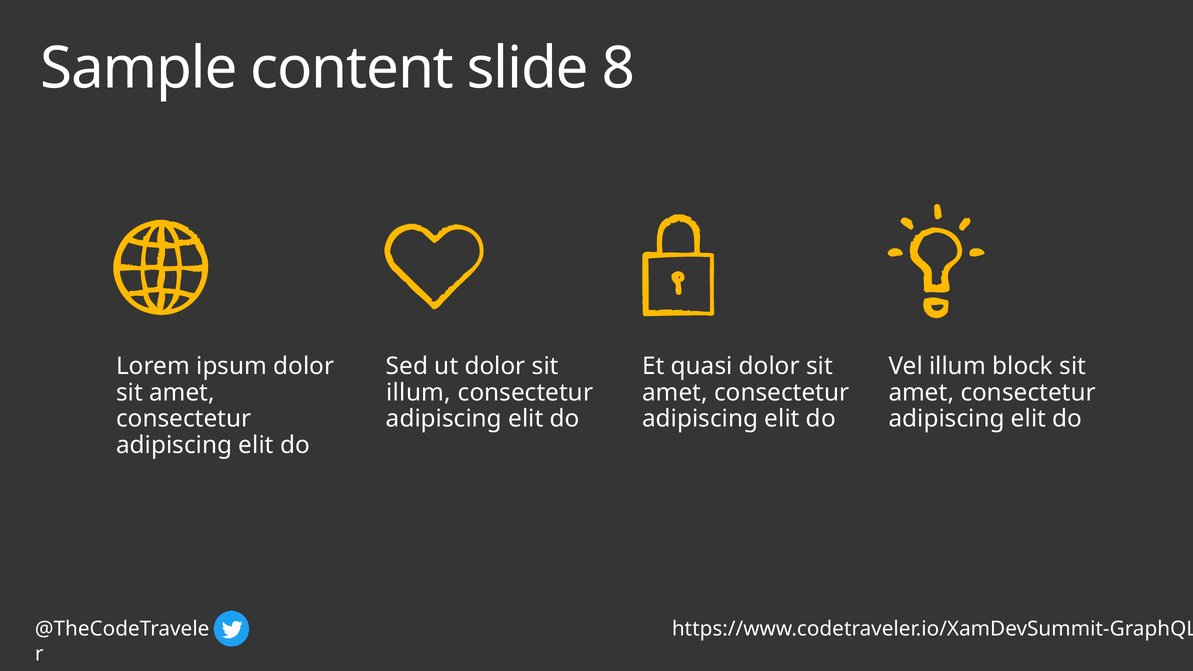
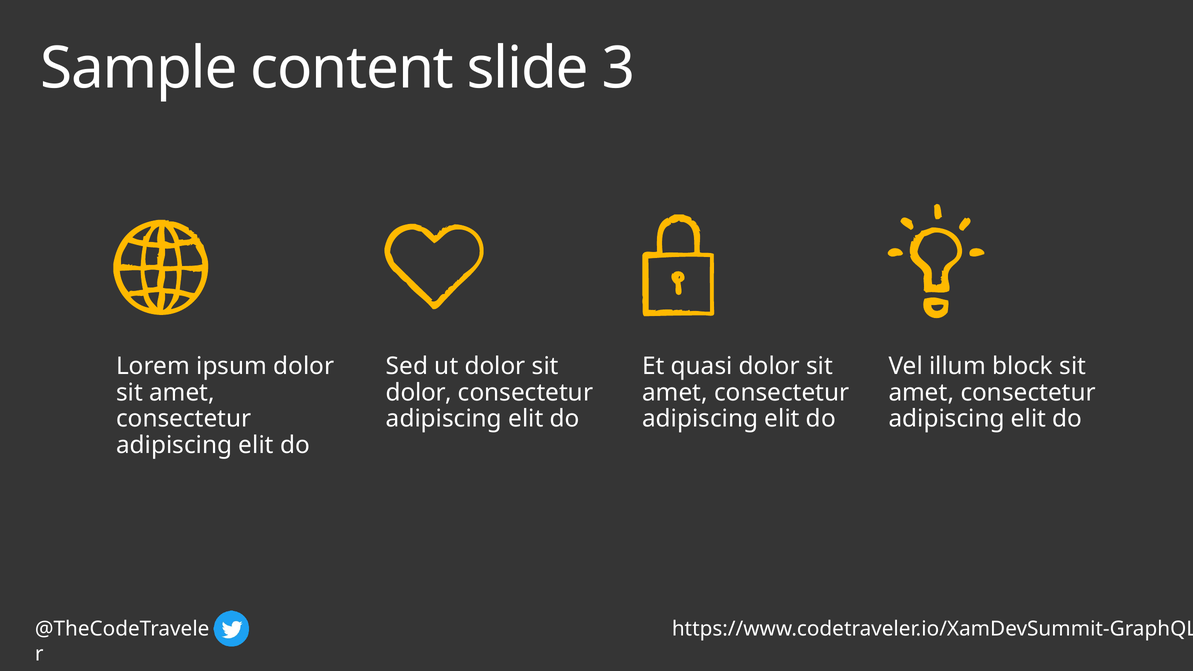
8: 8 -> 3
illum at (419, 393): illum -> dolor
